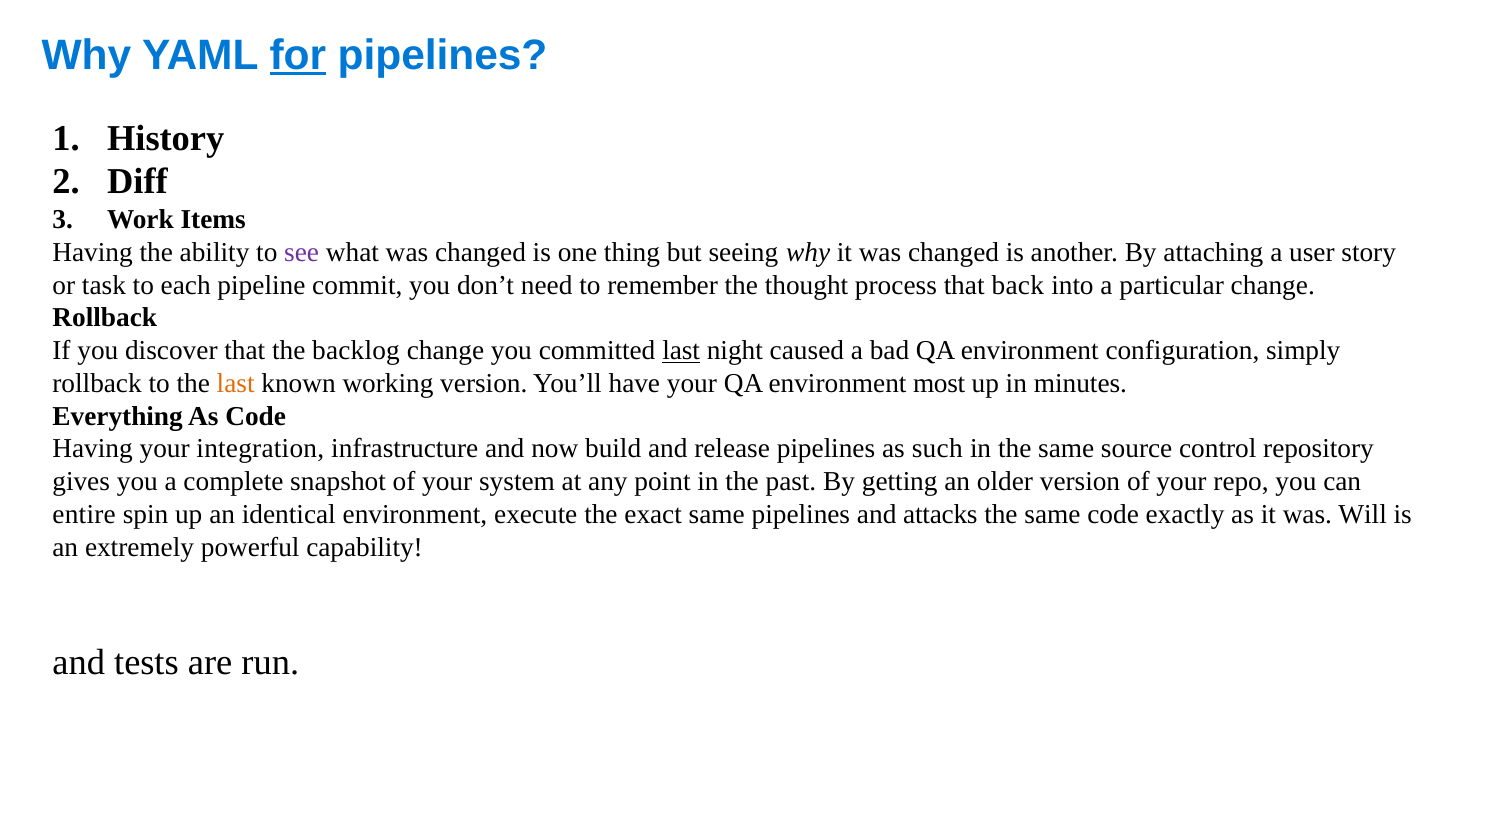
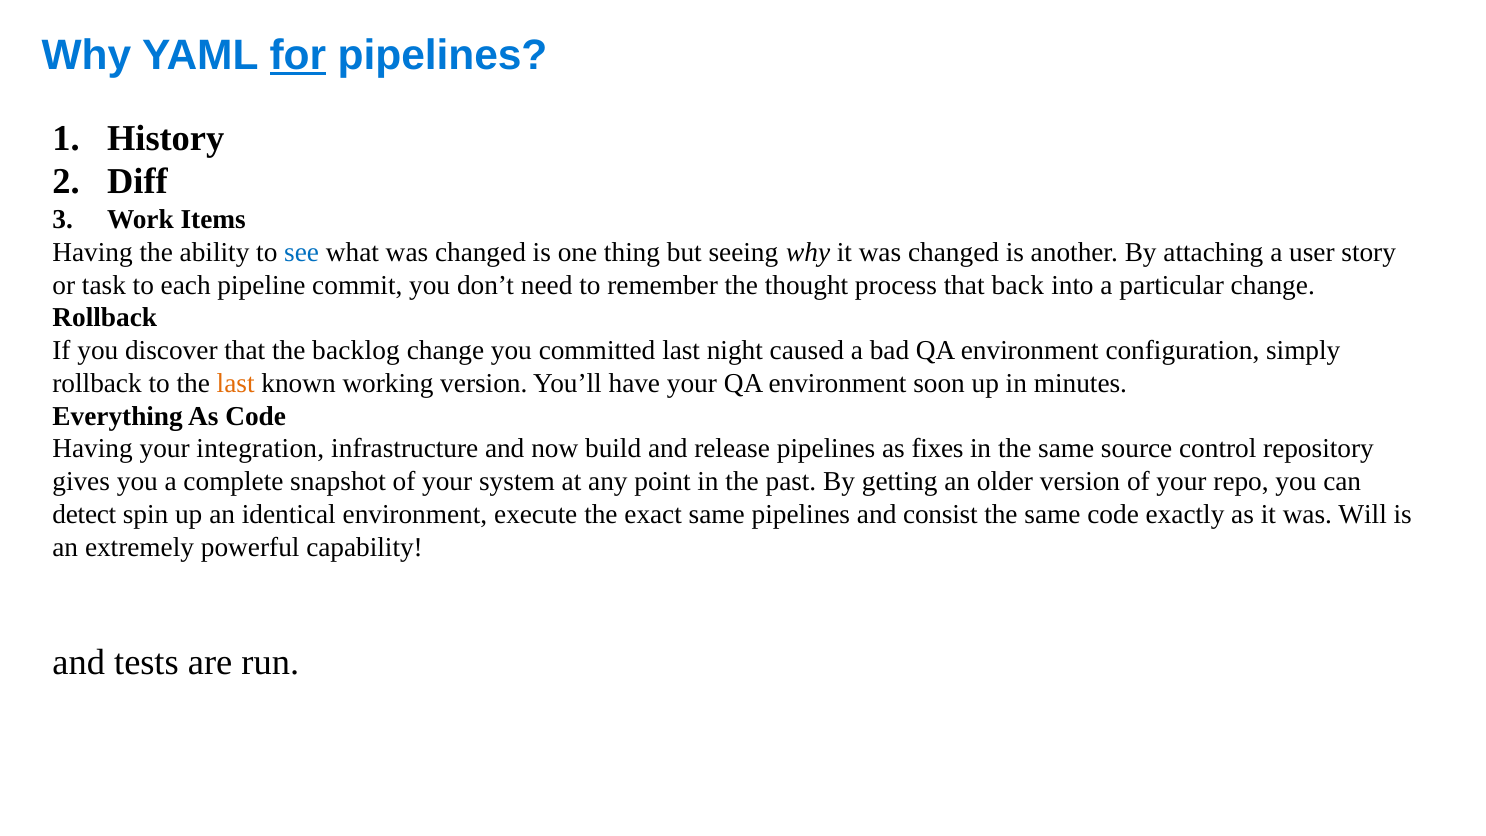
see colour: purple -> blue
last at (681, 351) underline: present -> none
most: most -> soon
such: such -> fixes
entire: entire -> detect
attacks: attacks -> consist
